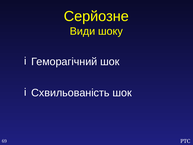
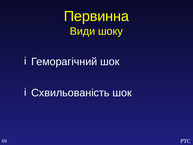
Серйозне: Серйозне -> Первинна
